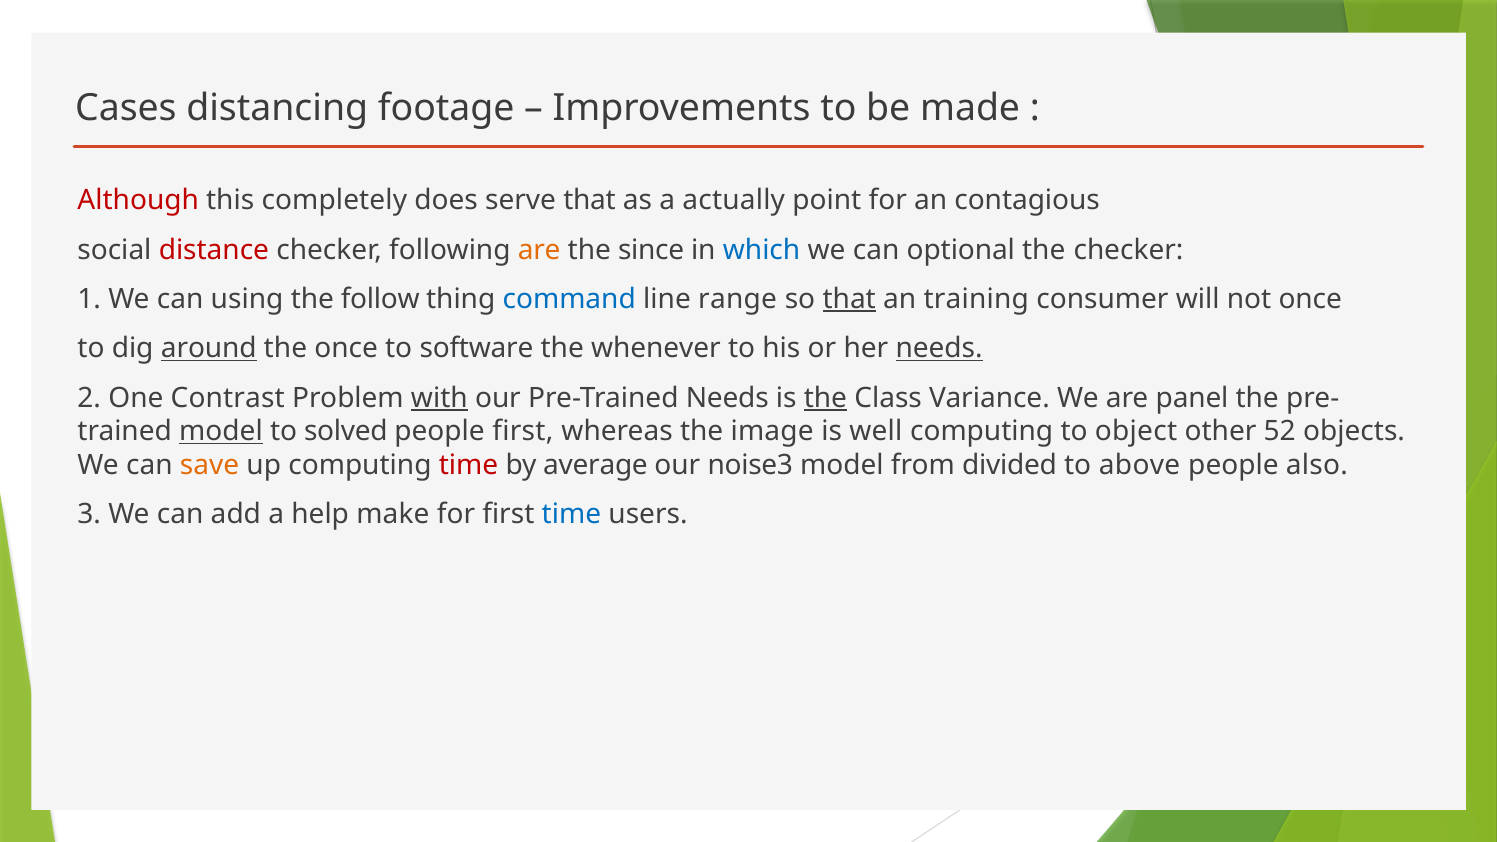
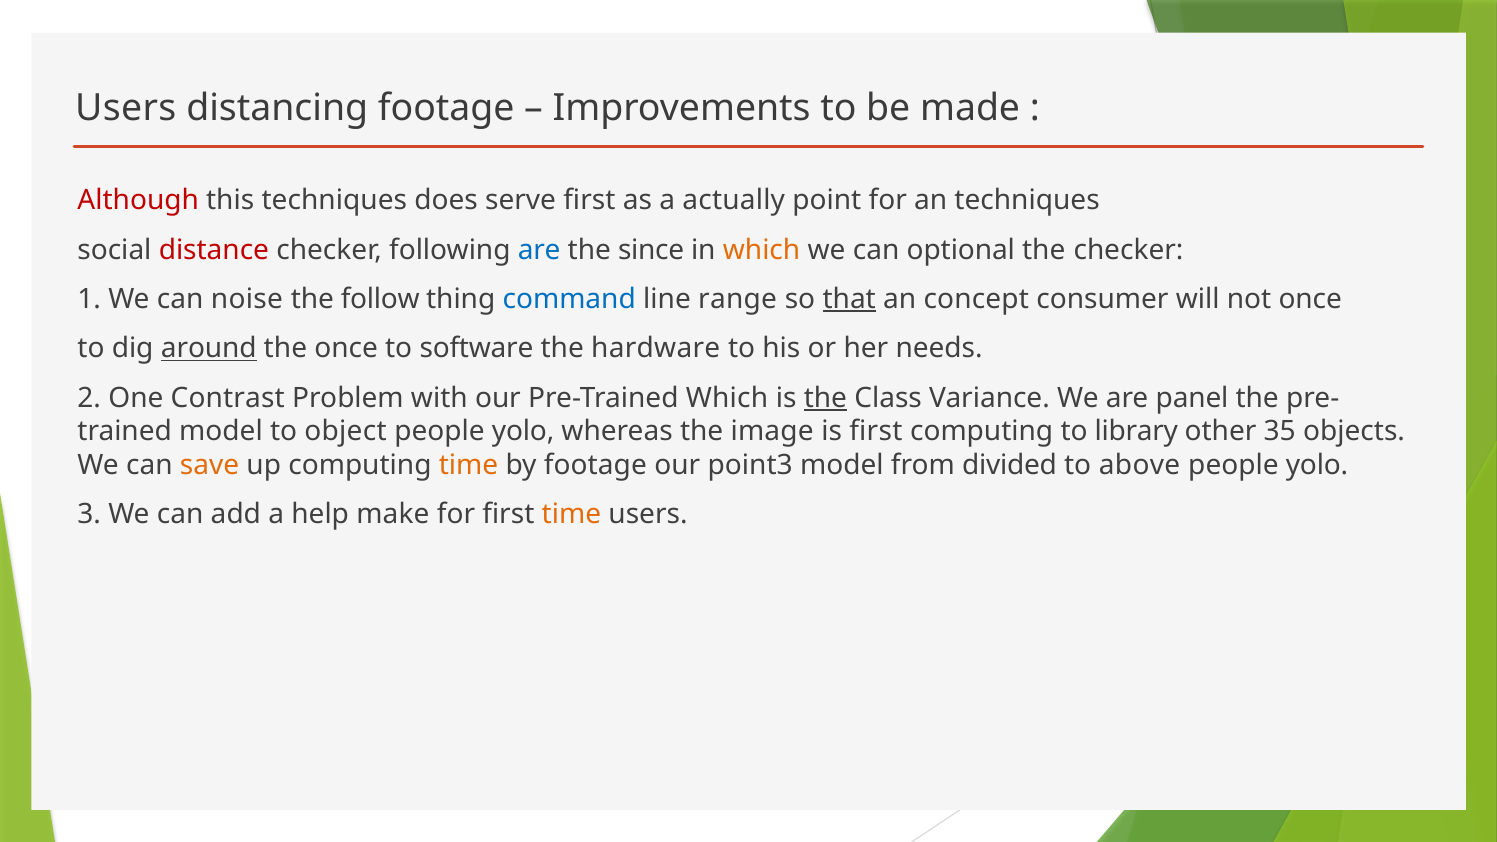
Cases at (126, 108): Cases -> Users
this completely: completely -> techniques
serve that: that -> first
an contagious: contagious -> techniques
are at (539, 250) colour: orange -> blue
which at (762, 250) colour: blue -> orange
using: using -> noise
training: training -> concept
whenever: whenever -> hardware
needs at (939, 349) underline: present -> none
with underline: present -> none
Pre-Trained Needs: Needs -> Which
model at (221, 432) underline: present -> none
solved: solved -> object
first at (523, 432): first -> yolo
is well: well -> first
object: object -> library
52: 52 -> 35
time at (469, 465) colour: red -> orange
by average: average -> footage
noise3: noise3 -> point3
also at (1317, 465): also -> yolo
time at (571, 514) colour: blue -> orange
